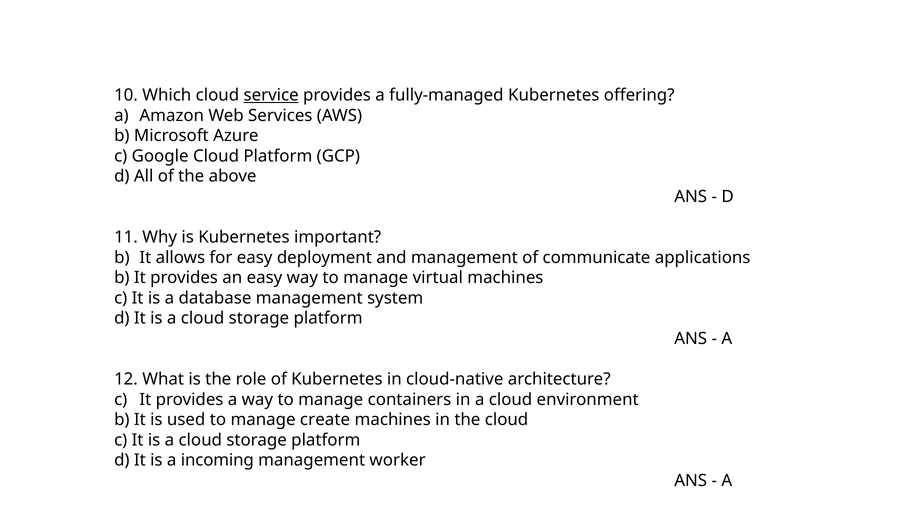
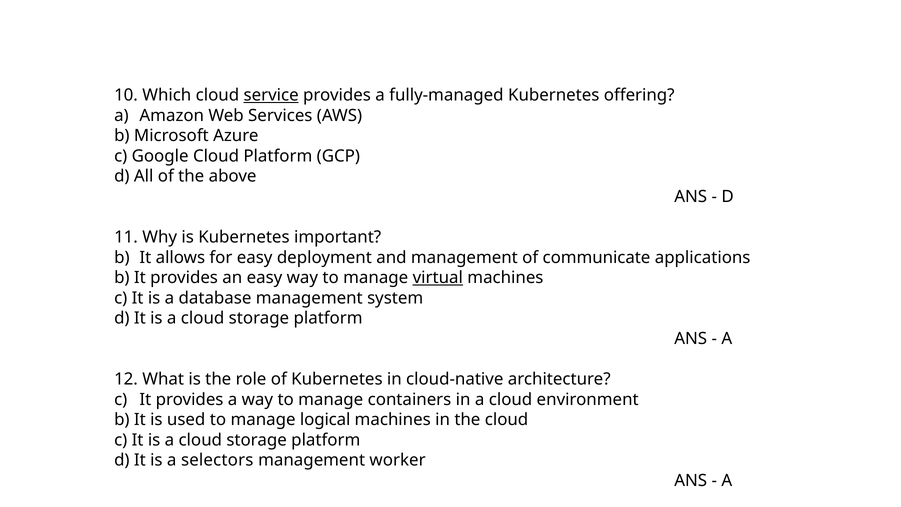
virtual underline: none -> present
create: create -> logical
incoming: incoming -> selectors
